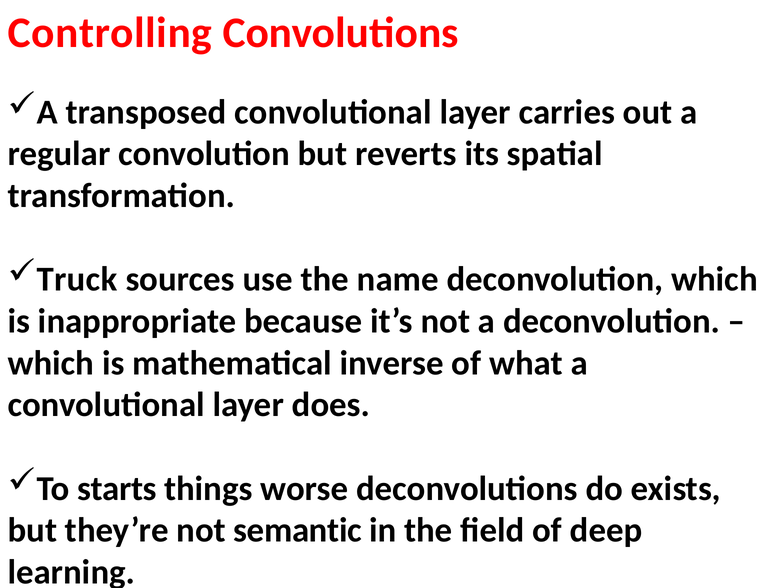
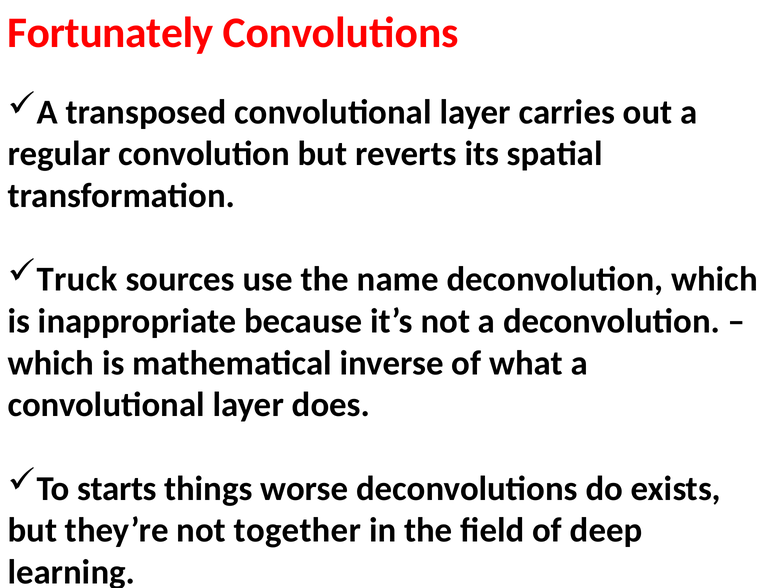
Controlling: Controlling -> Fortunately
semantic: semantic -> together
